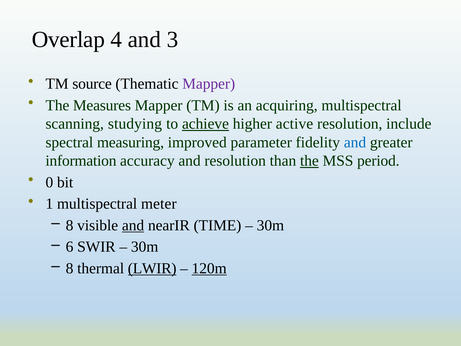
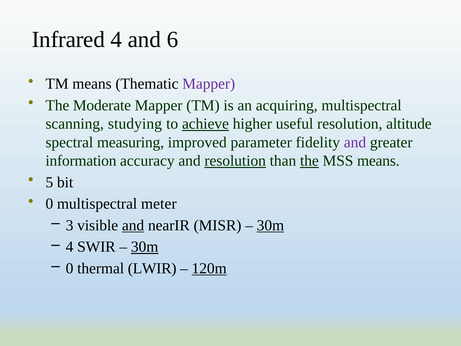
Overlap: Overlap -> Infrared
3: 3 -> 6
TM source: source -> means
Measures: Measures -> Moderate
active: active -> useful
include: include -> altitude
and at (355, 142) colour: blue -> purple
resolution at (235, 161) underline: none -> present
MSS period: period -> means
0: 0 -> 5
1 at (49, 204): 1 -> 0
8 at (70, 225): 8 -> 3
TIME: TIME -> MISR
30m at (270, 225) underline: none -> present
6 at (70, 247): 6 -> 4
30m at (145, 247) underline: none -> present
8 at (70, 268): 8 -> 0
LWIR underline: present -> none
